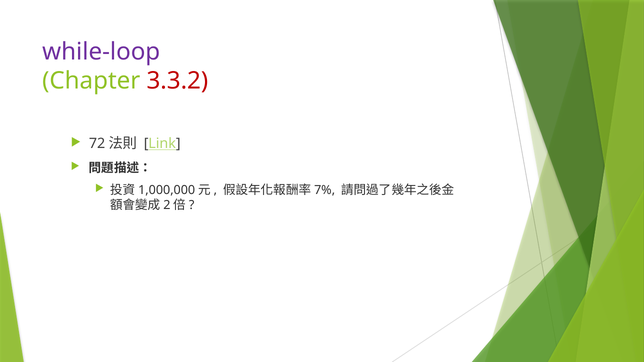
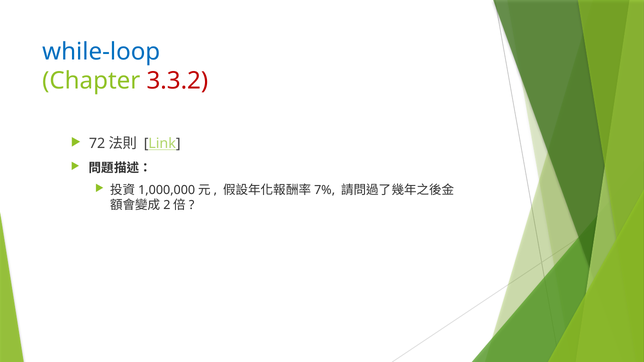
while-loop colour: purple -> blue
